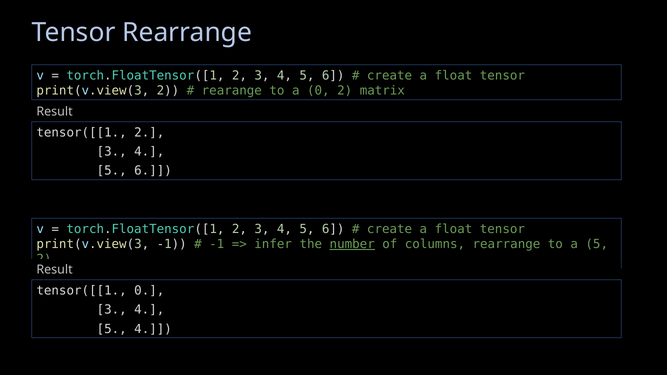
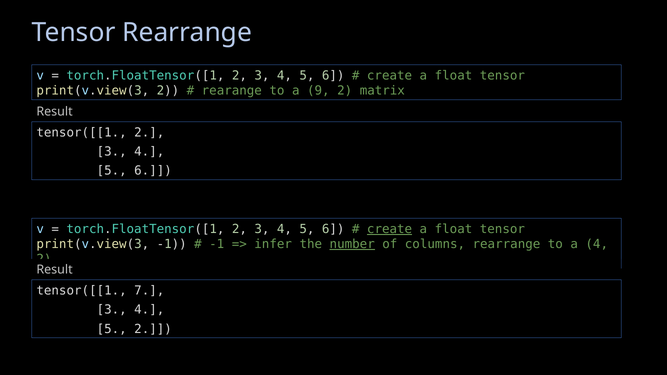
a 0: 0 -> 9
create at (390, 229) underline: none -> present
a 5: 5 -> 4
tensor([[1 0: 0 -> 7
5 4: 4 -> 2
